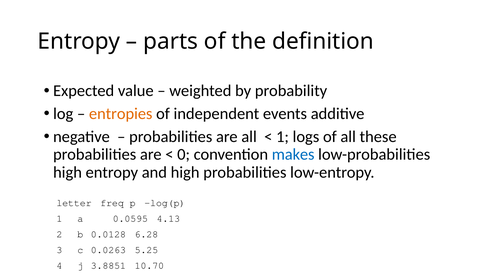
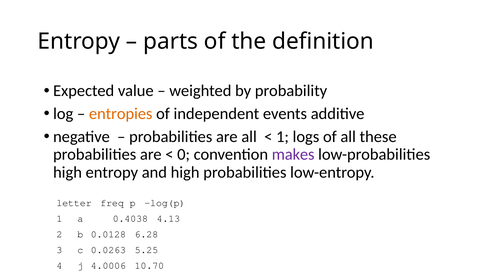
makes colour: blue -> purple
0.0595: 0.0595 -> 0.4038
3.8851: 3.8851 -> 4.0006
